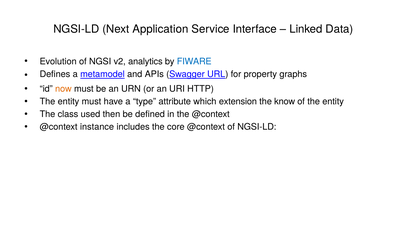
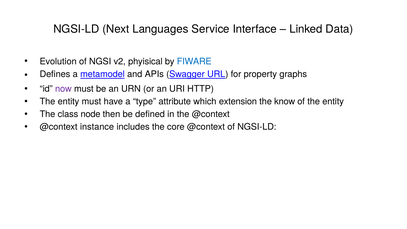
Application: Application -> Languages
analytics: analytics -> phyisical
now colour: orange -> purple
used: used -> node
